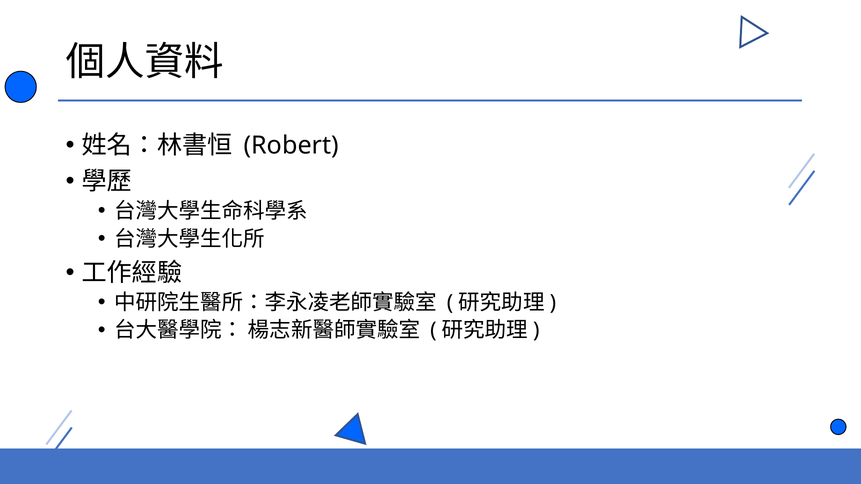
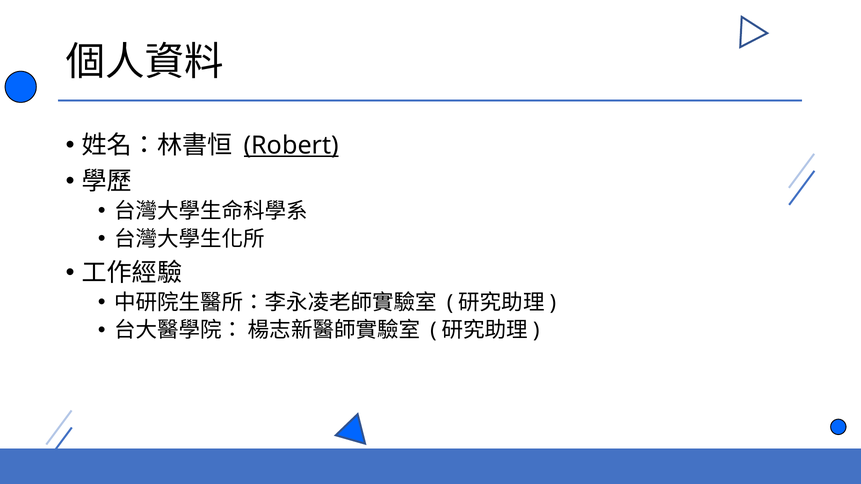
Robert underline: none -> present
